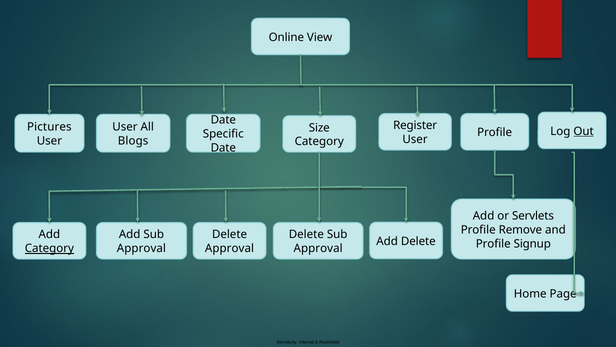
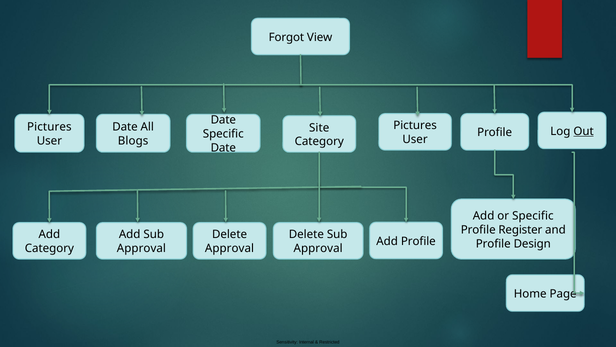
Online: Online -> Forgot
Register at (415, 125): Register -> Pictures
User at (125, 127): User -> Date
Size: Size -> Site
or Servlets: Servlets -> Specific
Remove: Remove -> Register
Add Delete: Delete -> Profile
Signup: Signup -> Design
Category at (49, 248) underline: present -> none
